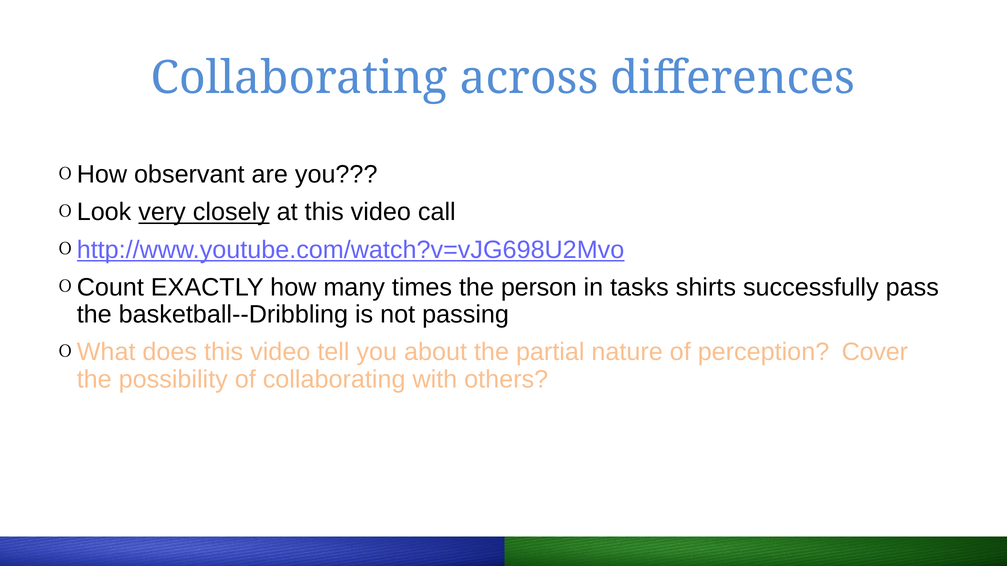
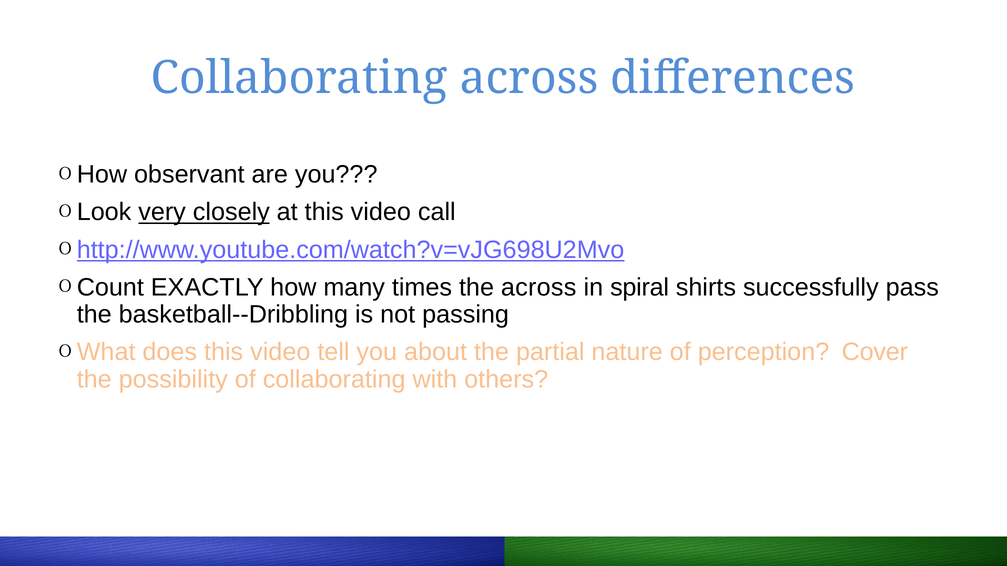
the person: person -> across
tasks: tasks -> spiral
